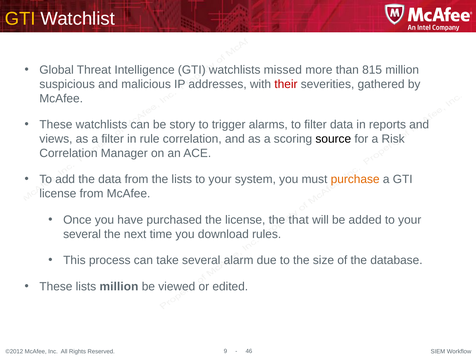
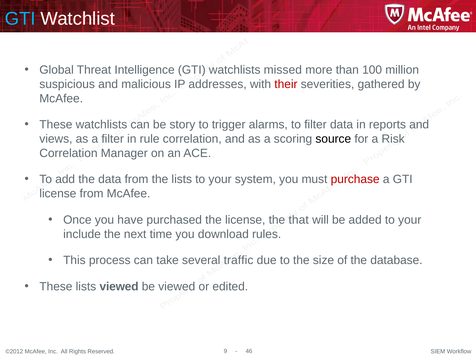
GTI at (20, 19) colour: yellow -> light blue
815: 815 -> 100
purchase colour: orange -> red
several at (82, 234): several -> include
alarm: alarm -> traffic
lists million: million -> viewed
